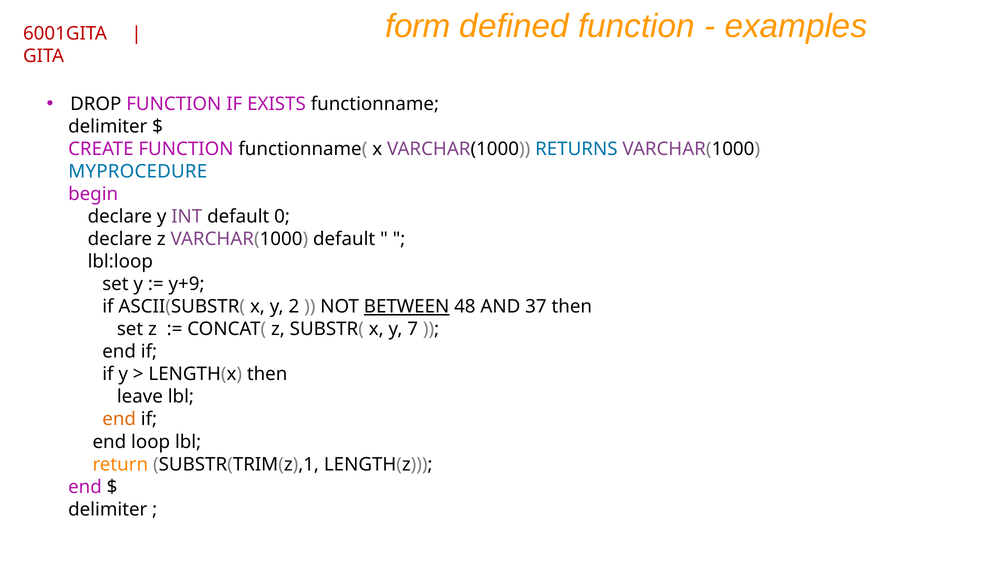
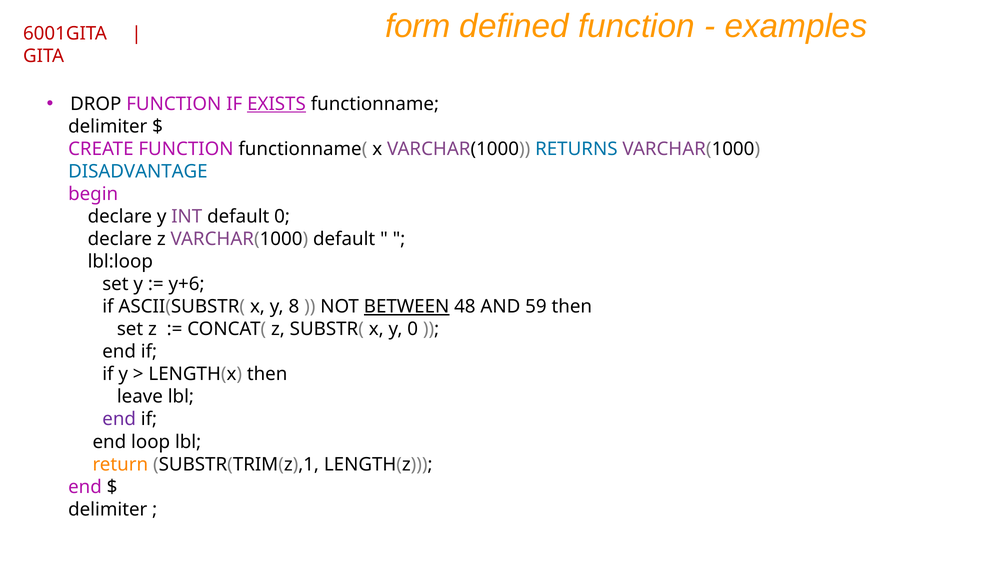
EXISTS underline: none -> present
MYPROCEDURE: MYPROCEDURE -> DISADVANTAGE
y+9: y+9 -> y+6
2: 2 -> 8
37: 37 -> 59
y 7: 7 -> 0
end at (119, 419) colour: orange -> purple
